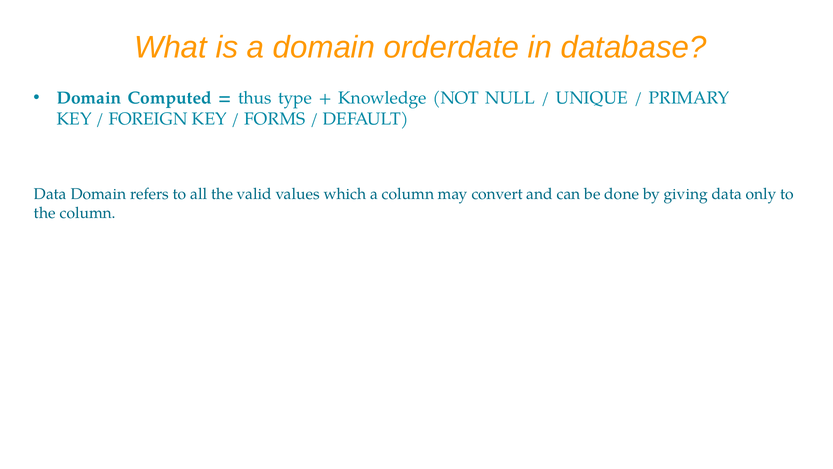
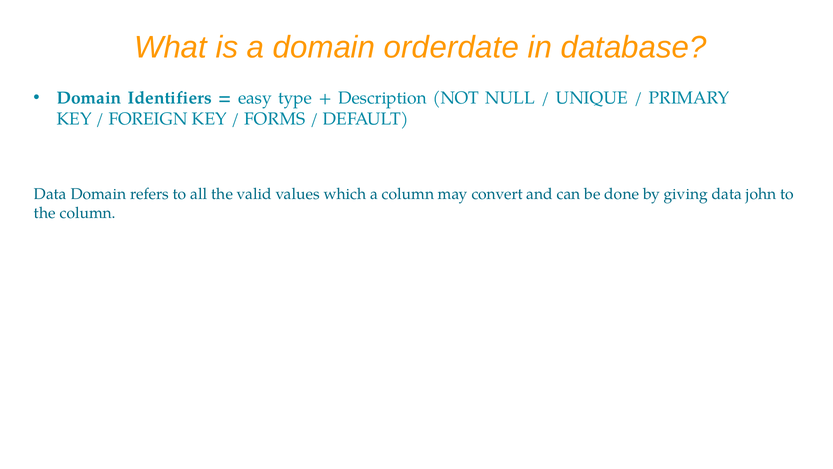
Computed: Computed -> Identifiers
thus: thus -> easy
Knowledge: Knowledge -> Description
only: only -> john
